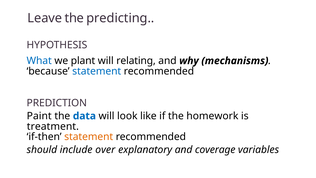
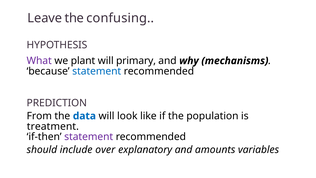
predicting: predicting -> confusing
What colour: blue -> purple
relating: relating -> primary
Paint: Paint -> From
homework: homework -> population
statement at (89, 137) colour: orange -> purple
coverage: coverage -> amounts
